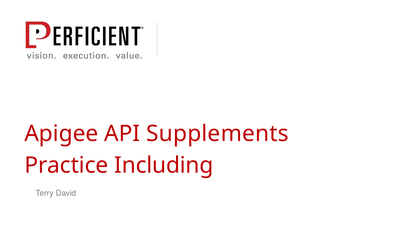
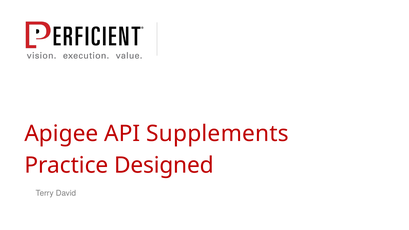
Including: Including -> Designed
